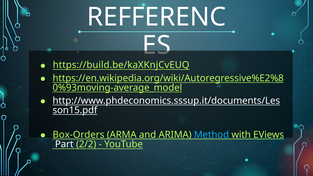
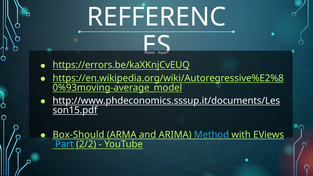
https://build.be/kaXKnjCvEUQ: https://build.be/kaXKnjCvEUQ -> https://errors.be/kaXKnjCvEUQ
Box-Orders: Box-Orders -> Box-Should
Part colour: white -> light blue
